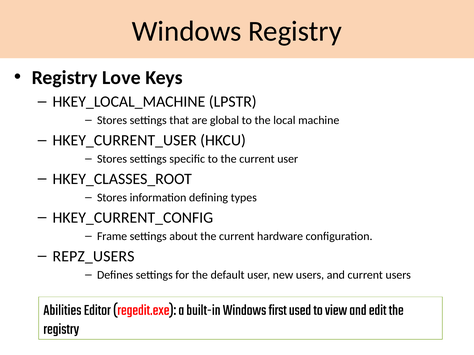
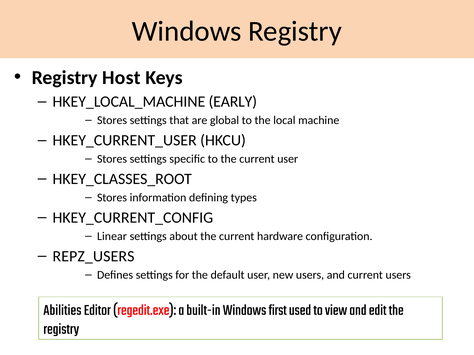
Love: Love -> Host
LPSTR: LPSTR -> EARLY
Frame: Frame -> Linear
